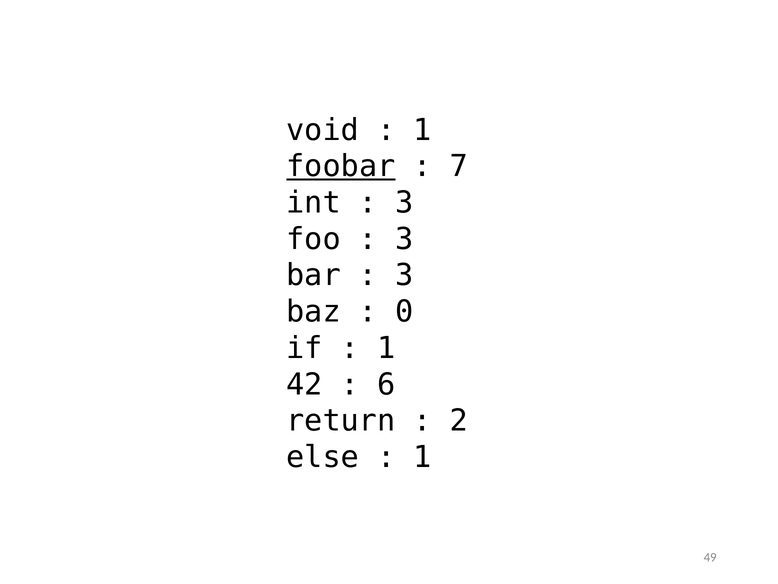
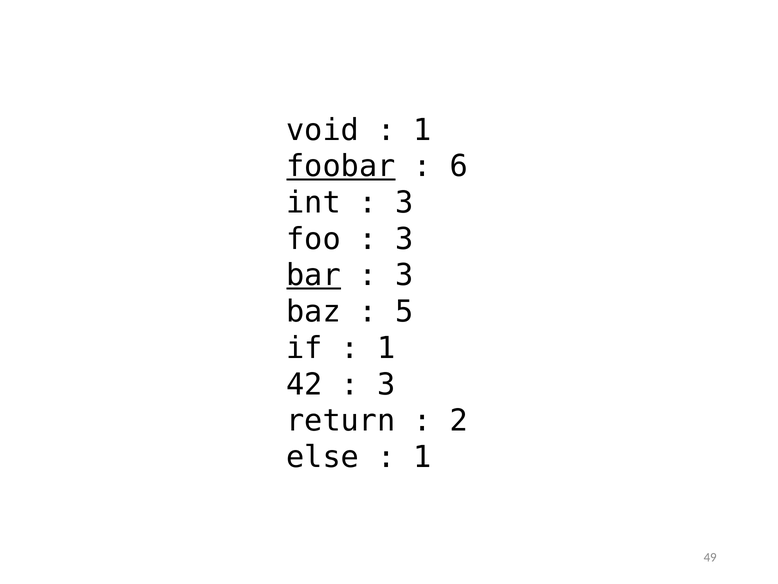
7: 7 -> 6
bar underline: none -> present
0: 0 -> 5
6 at (386, 384): 6 -> 3
